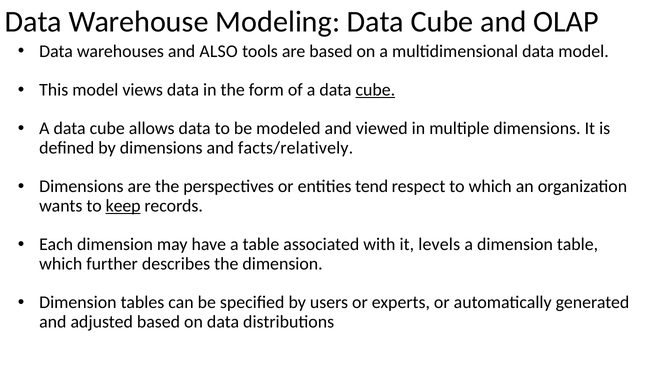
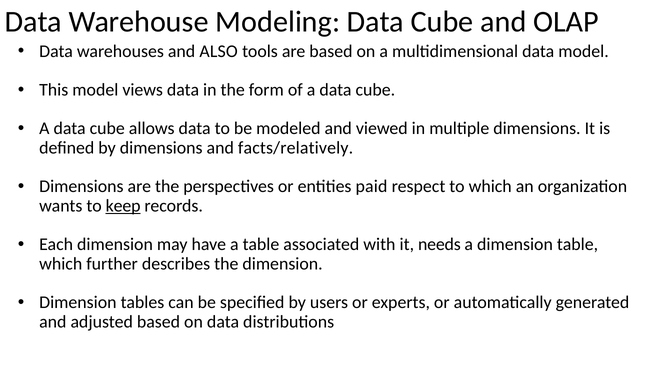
cube at (375, 90) underline: present -> none
tend: tend -> paid
levels: levels -> needs
